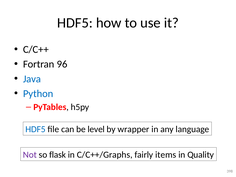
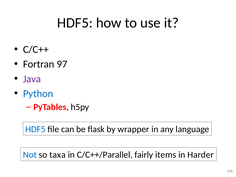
96: 96 -> 97
Java colour: blue -> purple
level: level -> flask
Not colour: purple -> blue
flask: flask -> taxa
C/C++/Graphs: C/C++/Graphs -> C/C++/Parallel
Quality: Quality -> Harder
